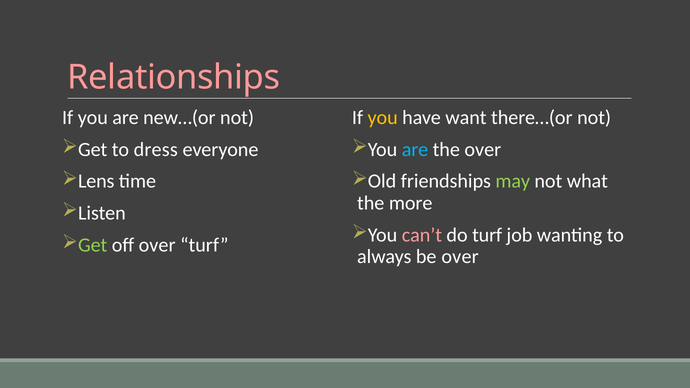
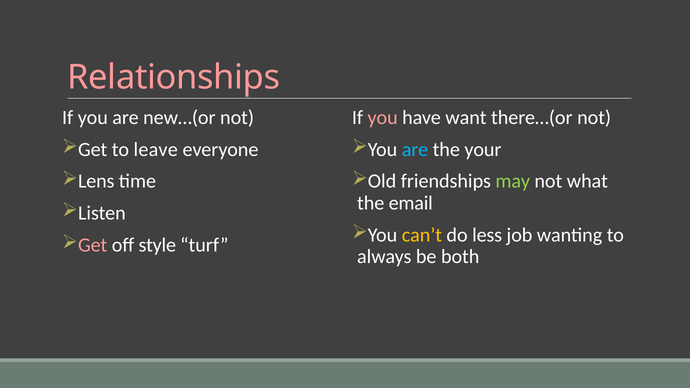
you at (383, 118) colour: yellow -> pink
dress: dress -> leave
the over: over -> your
more: more -> email
can’t colour: pink -> yellow
do turf: turf -> less
Get at (93, 245) colour: light green -> pink
off over: over -> style
be over: over -> both
